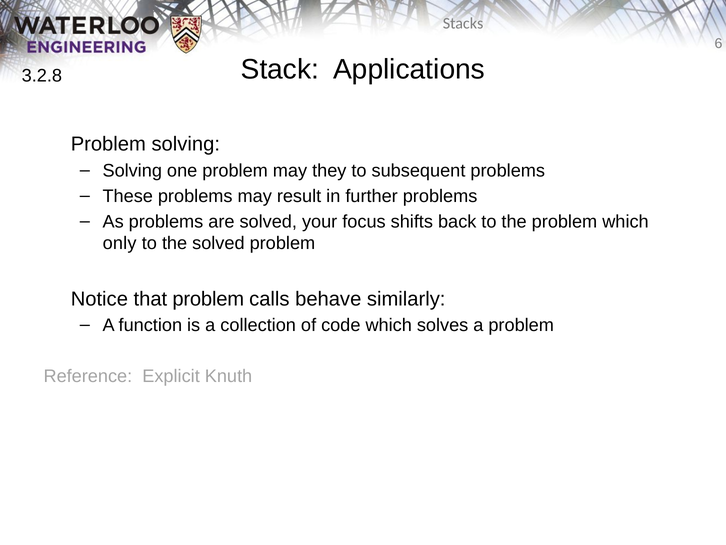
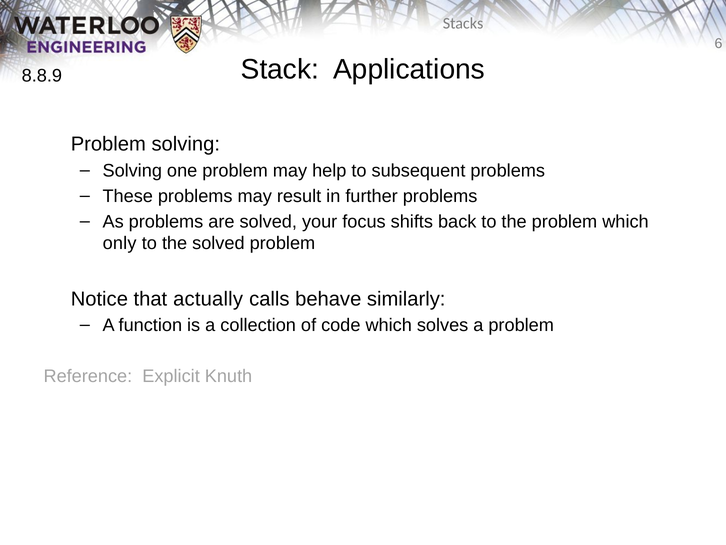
3.2.8: 3.2.8 -> 8.8.9
they: they -> help
that problem: problem -> actually
